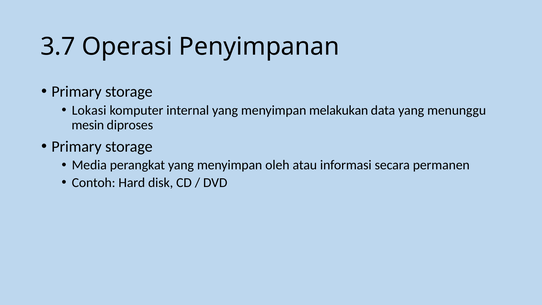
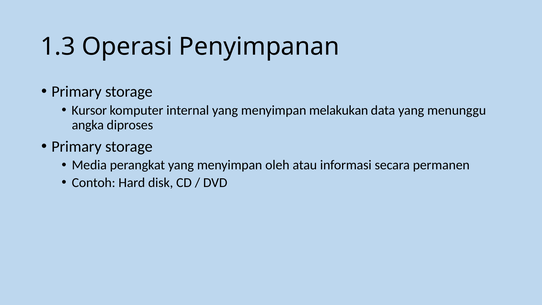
3.7: 3.7 -> 1.3
Lokasi: Lokasi -> Kursor
mesin: mesin -> angka
